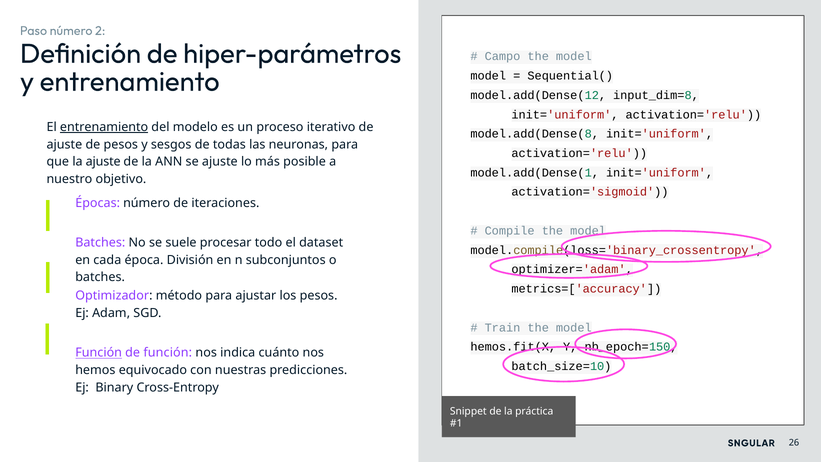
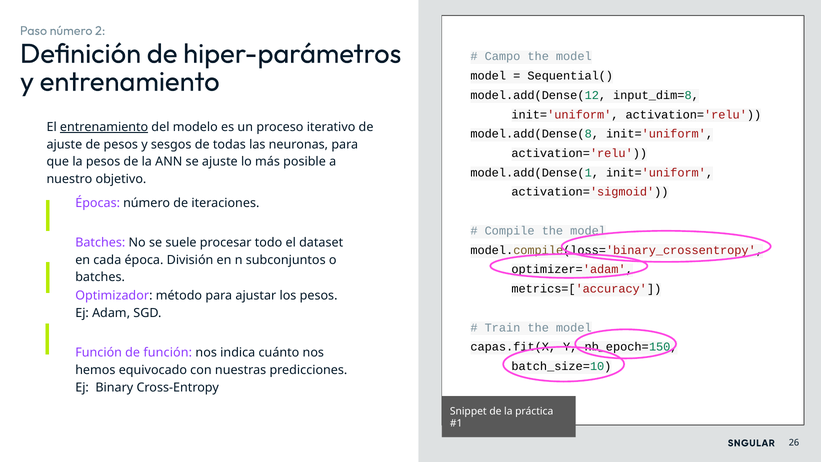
la ajuste: ajuste -> pesos
hemos.fit(X: hemos.fit(X -> capas.fit(X
Función at (99, 353) underline: present -> none
